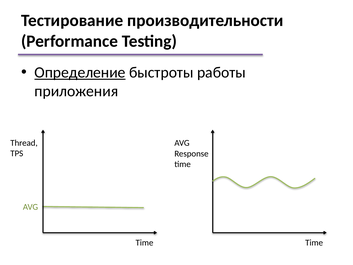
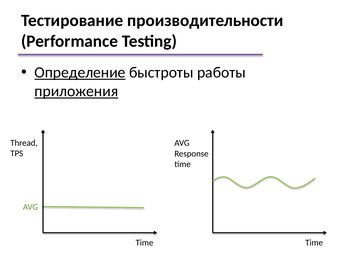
приложения underline: none -> present
